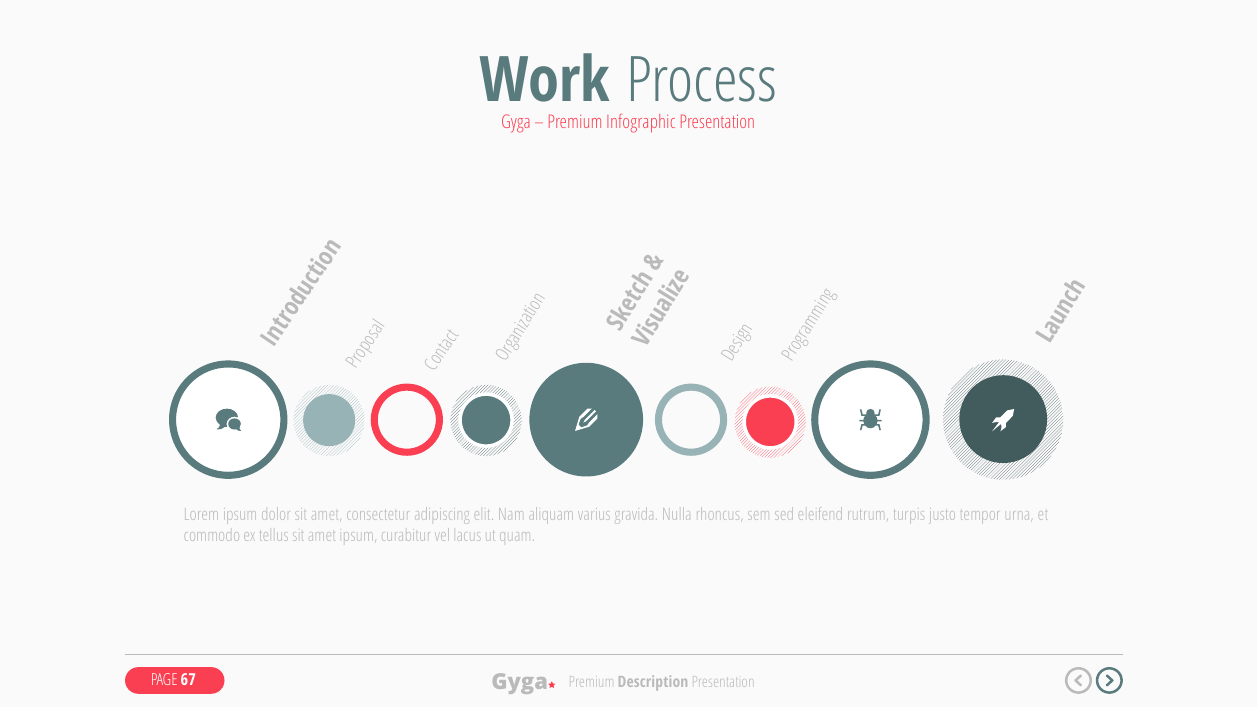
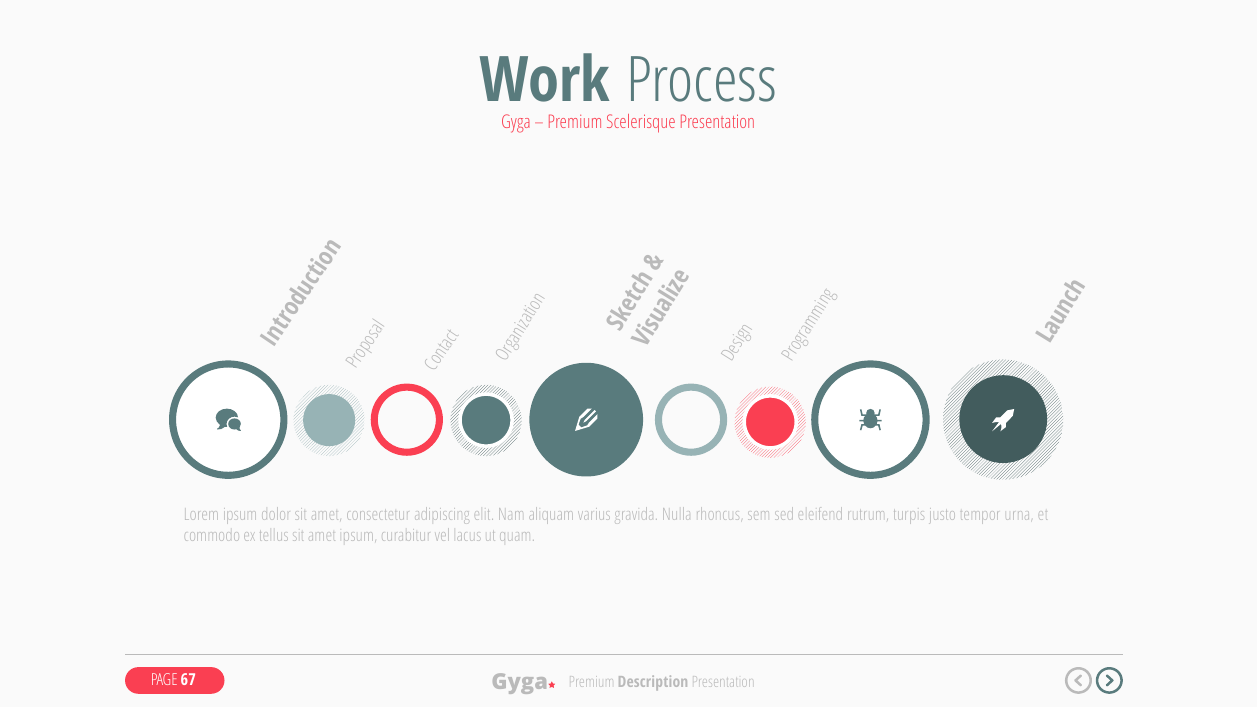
Infographic: Infographic -> Scelerisque
